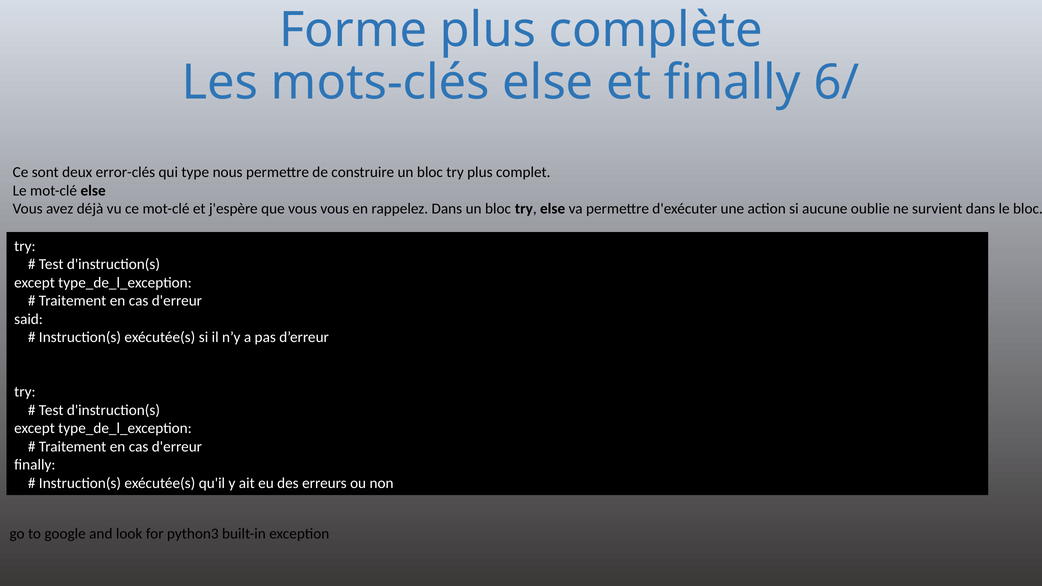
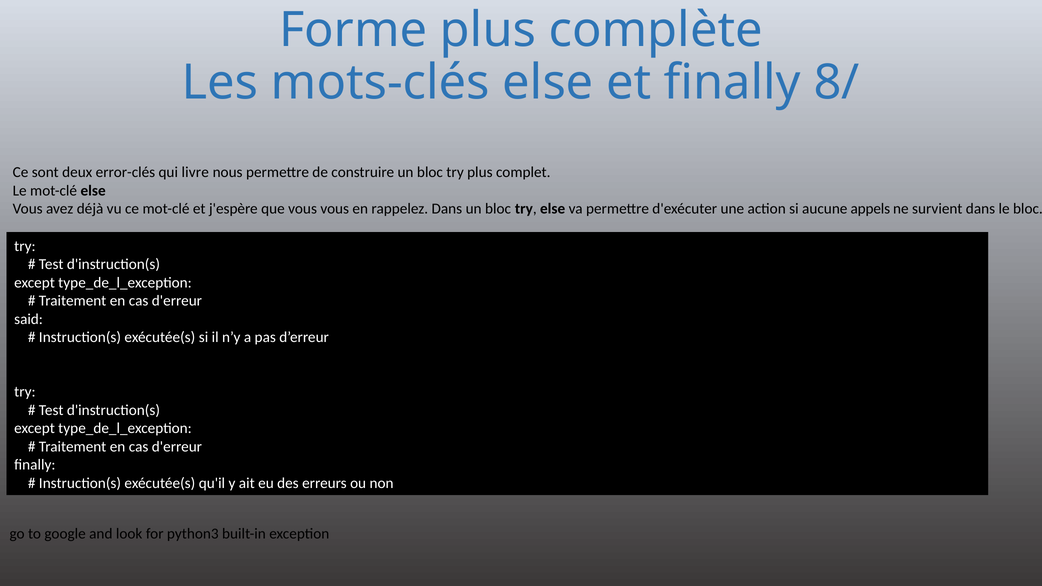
6/: 6/ -> 8/
type: type -> livre
oublie: oublie -> appels
